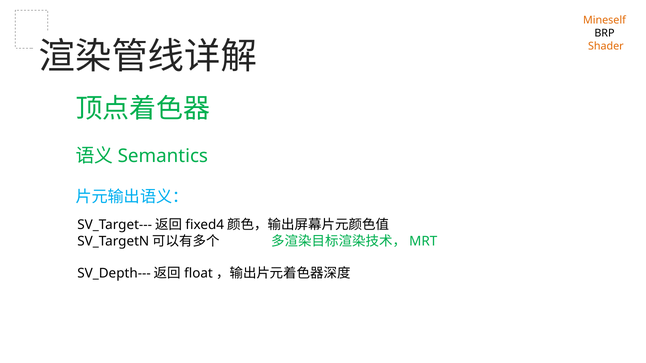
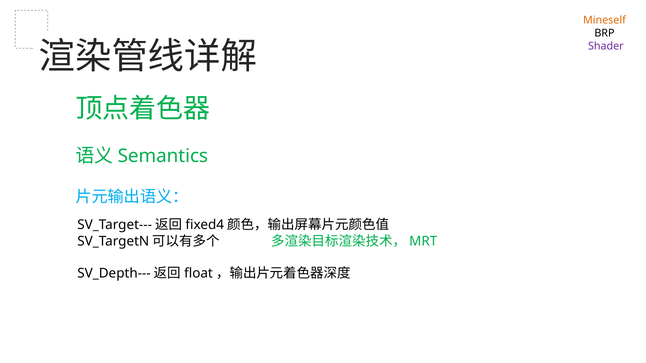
Shader colour: orange -> purple
